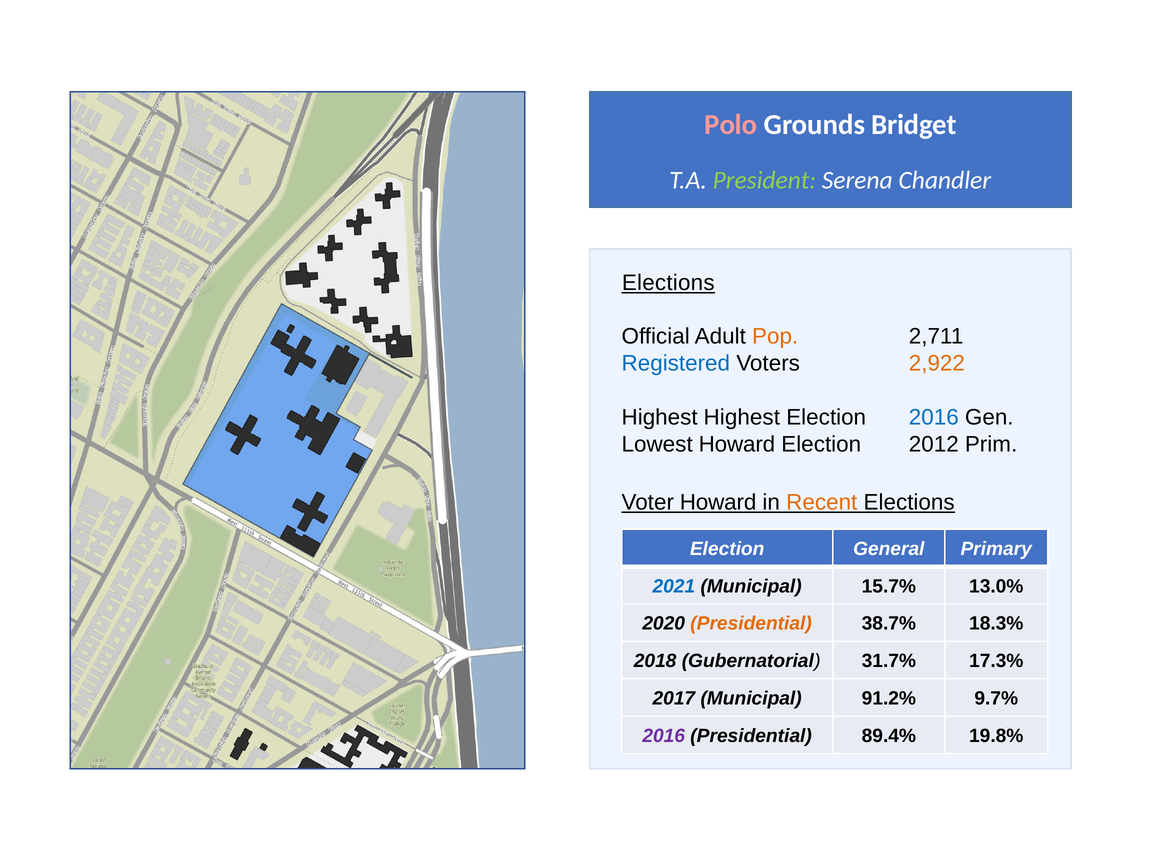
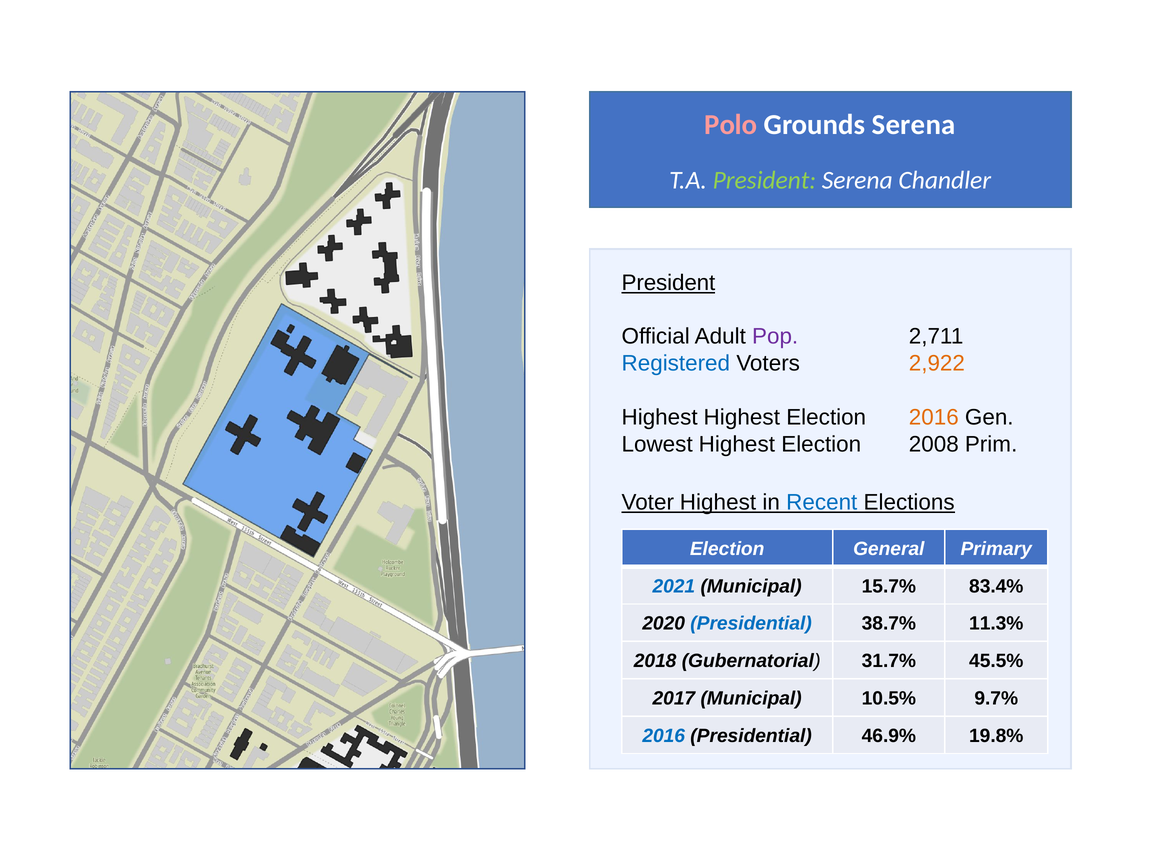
Grounds Bridget: Bridget -> Serena
Elections at (668, 283): Elections -> President
Pop colour: orange -> purple
2016 at (934, 417) colour: blue -> orange
Lowest Howard: Howard -> Highest
2012: 2012 -> 2008
Voter Howard: Howard -> Highest
Recent colour: orange -> blue
13.0%: 13.0% -> 83.4%
Presidential at (751, 623) colour: orange -> blue
18.3%: 18.3% -> 11.3%
17.3%: 17.3% -> 45.5%
91.2%: 91.2% -> 10.5%
2016 at (664, 736) colour: purple -> blue
89.4%: 89.4% -> 46.9%
